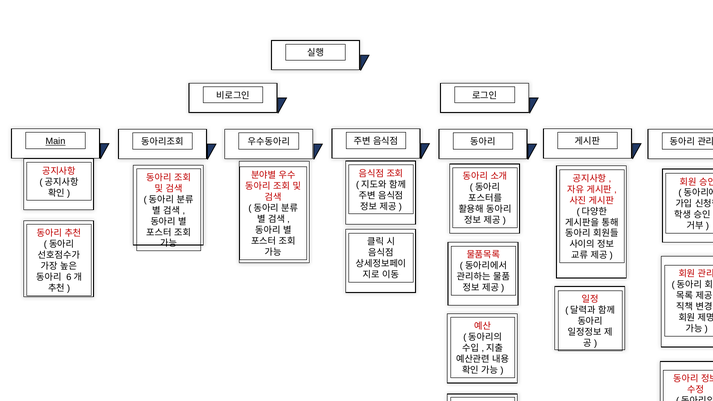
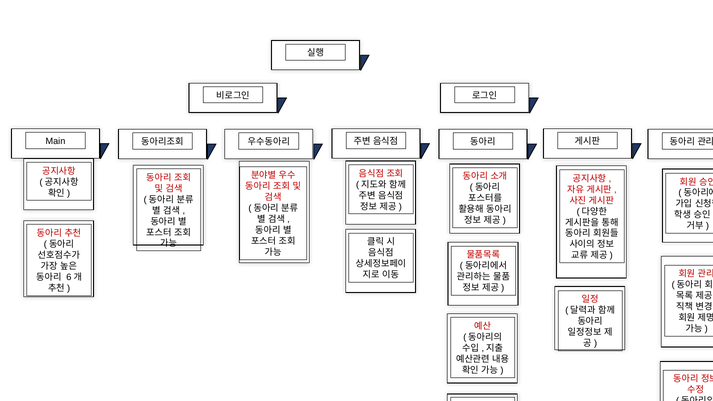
Main underline: present -> none
